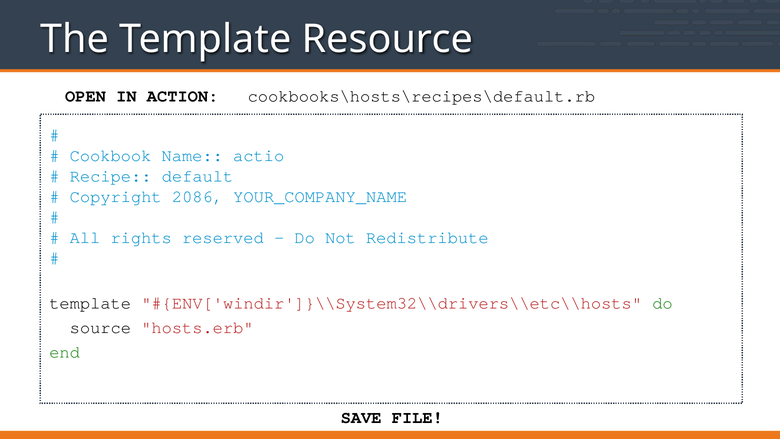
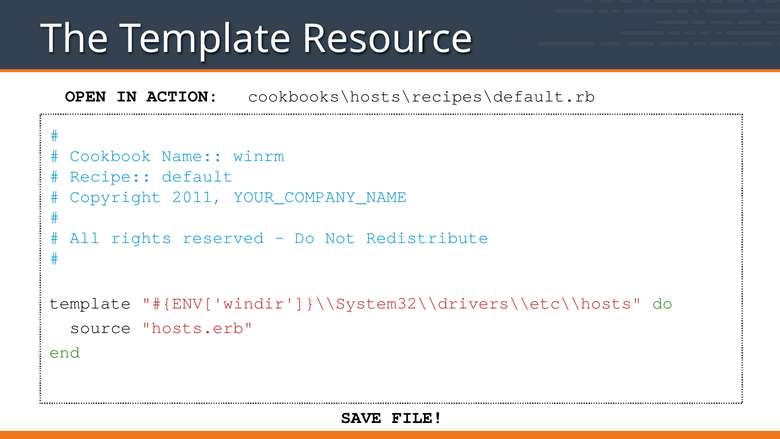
actio: actio -> winrm
2086: 2086 -> 2011
